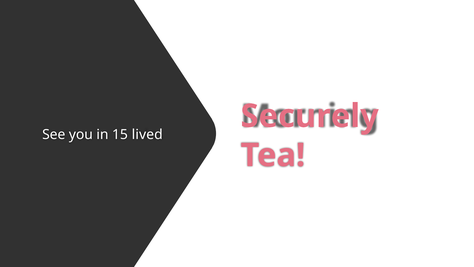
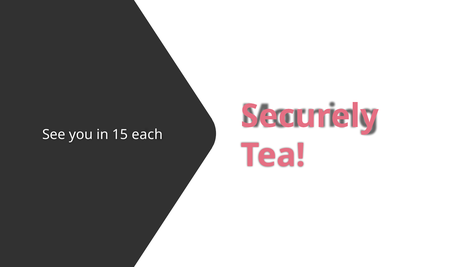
lived: lived -> each
